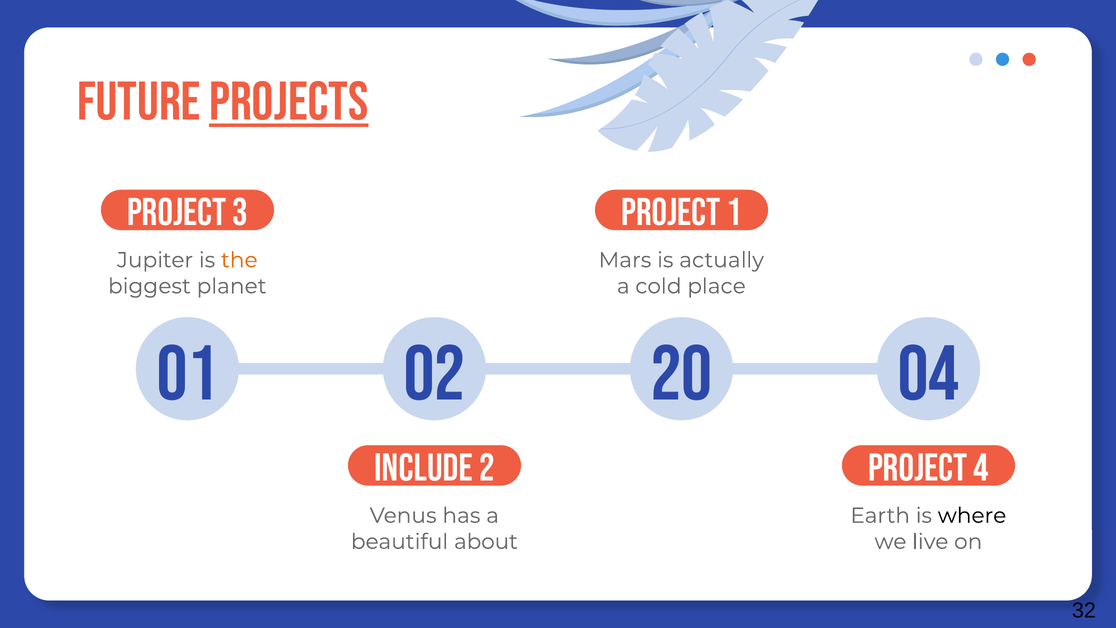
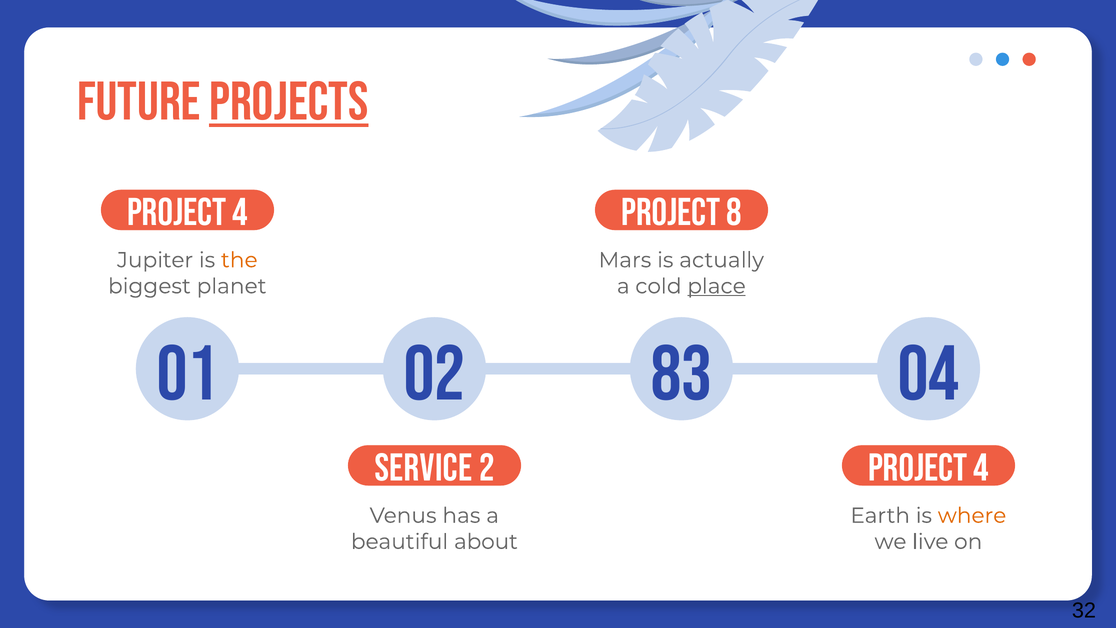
3 at (240, 213): 3 -> 4
1: 1 -> 8
place underline: none -> present
20: 20 -> 83
Include: Include -> Service
where colour: black -> orange
